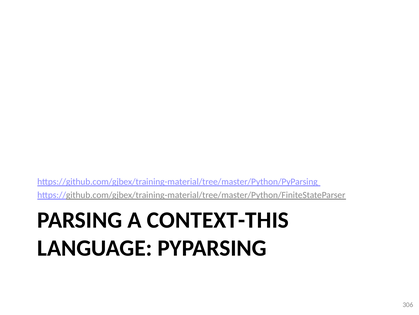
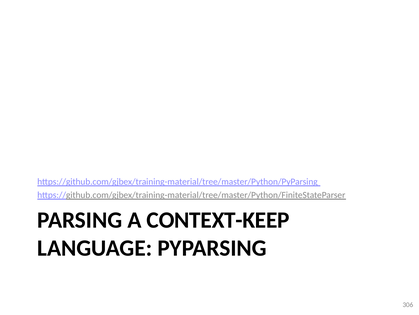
CONTEXT-THIS: CONTEXT-THIS -> CONTEXT-KEEP
